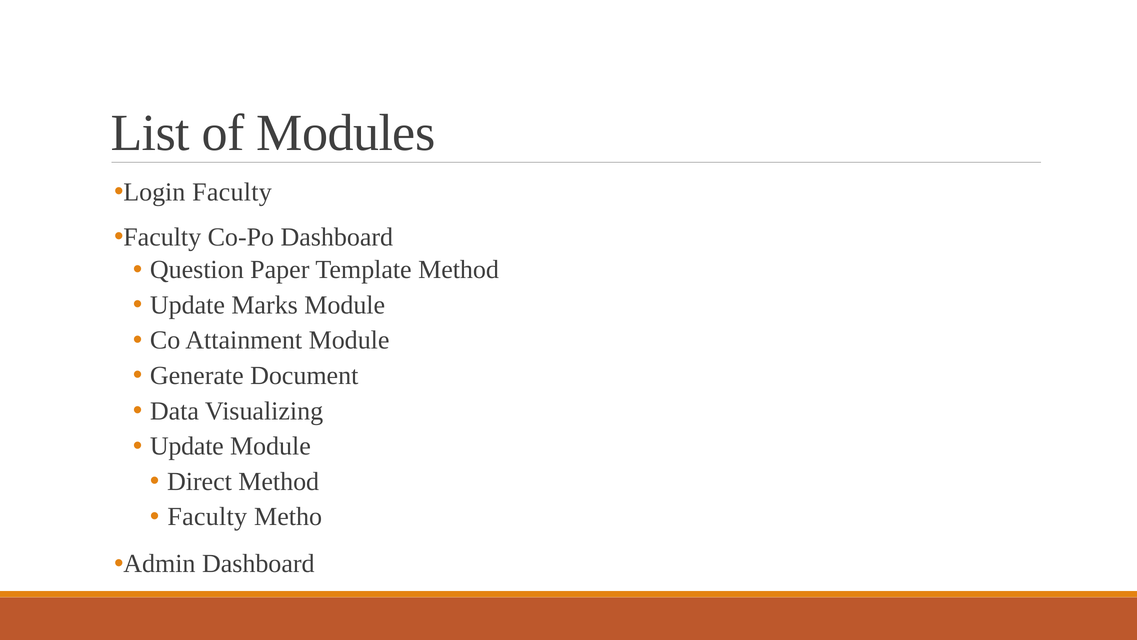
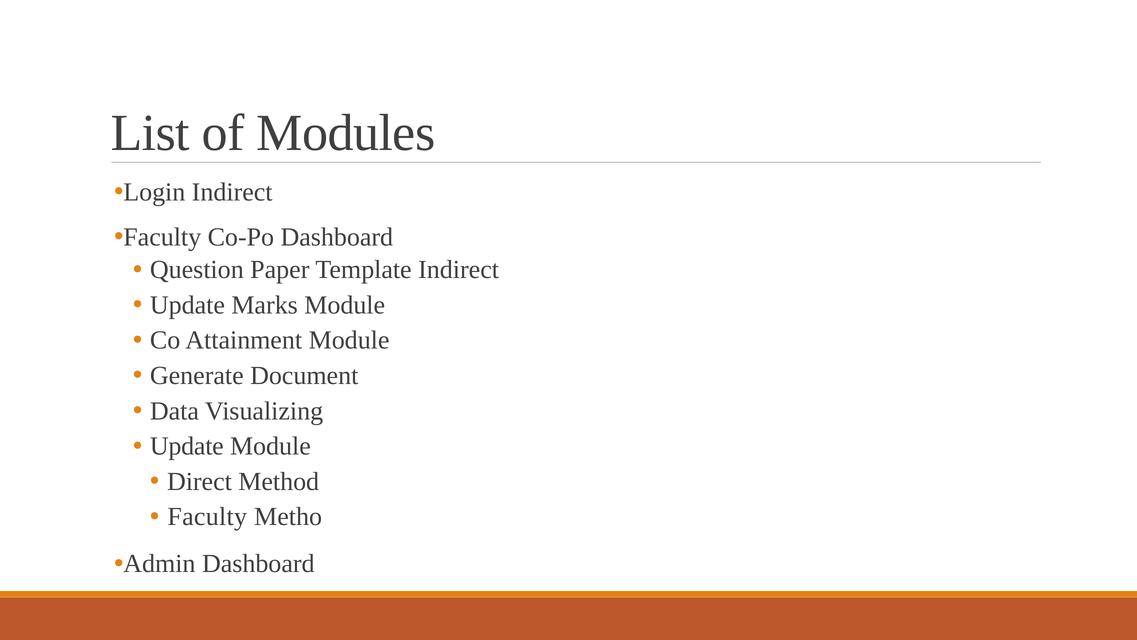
Login Faculty: Faculty -> Indirect
Template Method: Method -> Indirect
